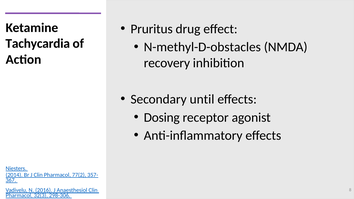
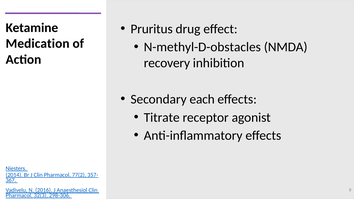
Tachycardia: Tachycardia -> Medication
until: until -> each
Dosing: Dosing -> Titrate
